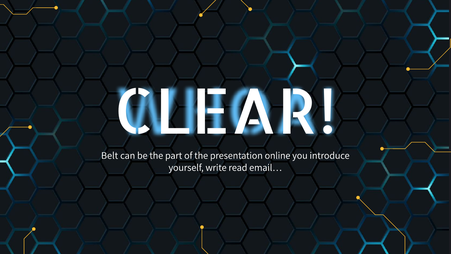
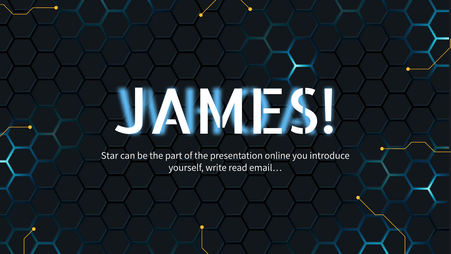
CLEAR: CLEAR -> JAMES
Belt: Belt -> Star
